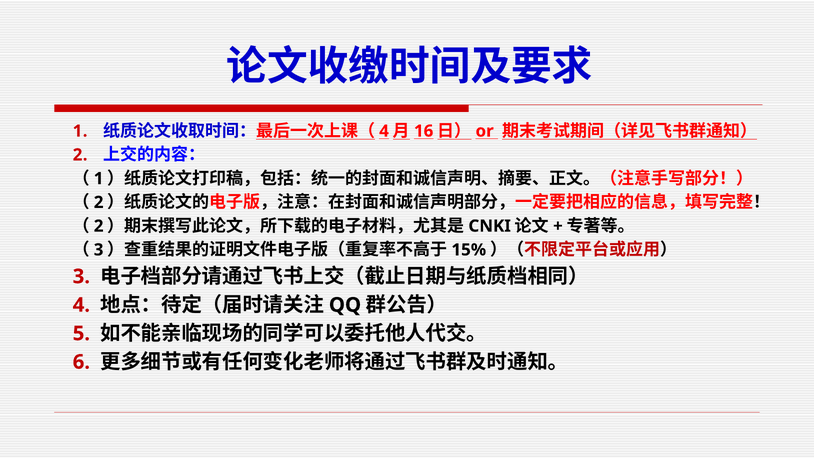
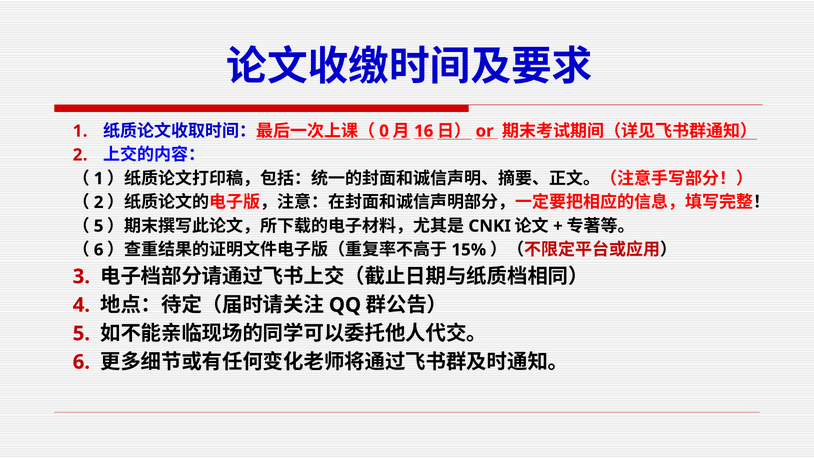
4 at (384, 131): 4 -> 0
2 at (99, 226): 2 -> 5
3 at (99, 250): 3 -> 6
